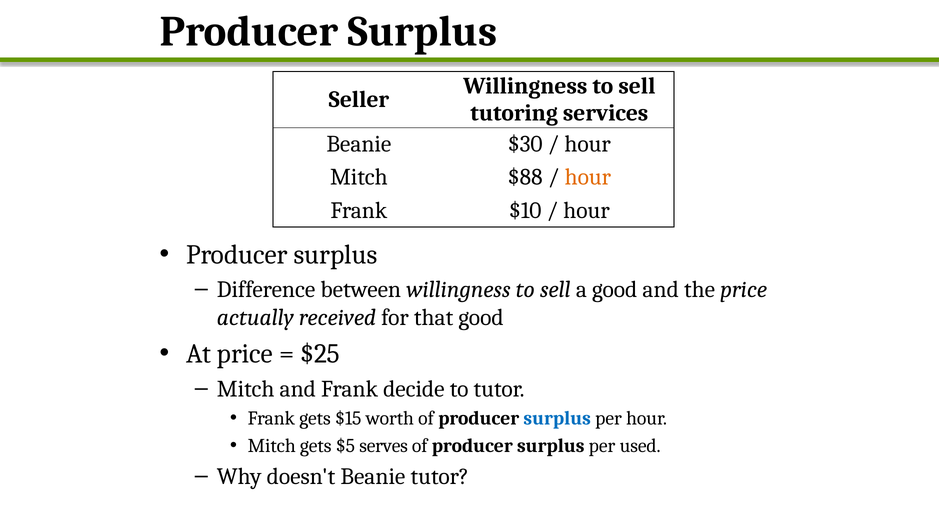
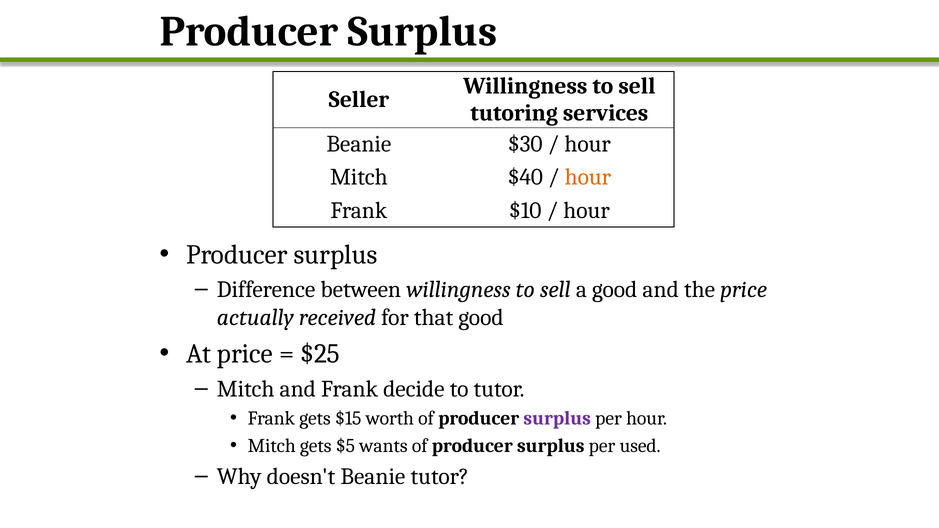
$88: $88 -> $40
surplus at (557, 418) colour: blue -> purple
serves: serves -> wants
